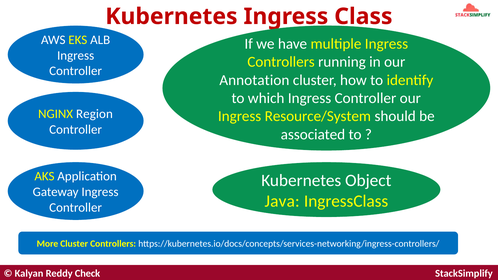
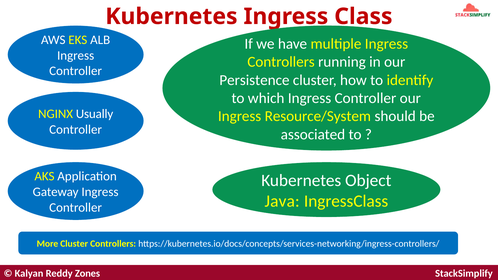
Annotation: Annotation -> Persistence
Region: Region -> Usually
Check: Check -> Zones
